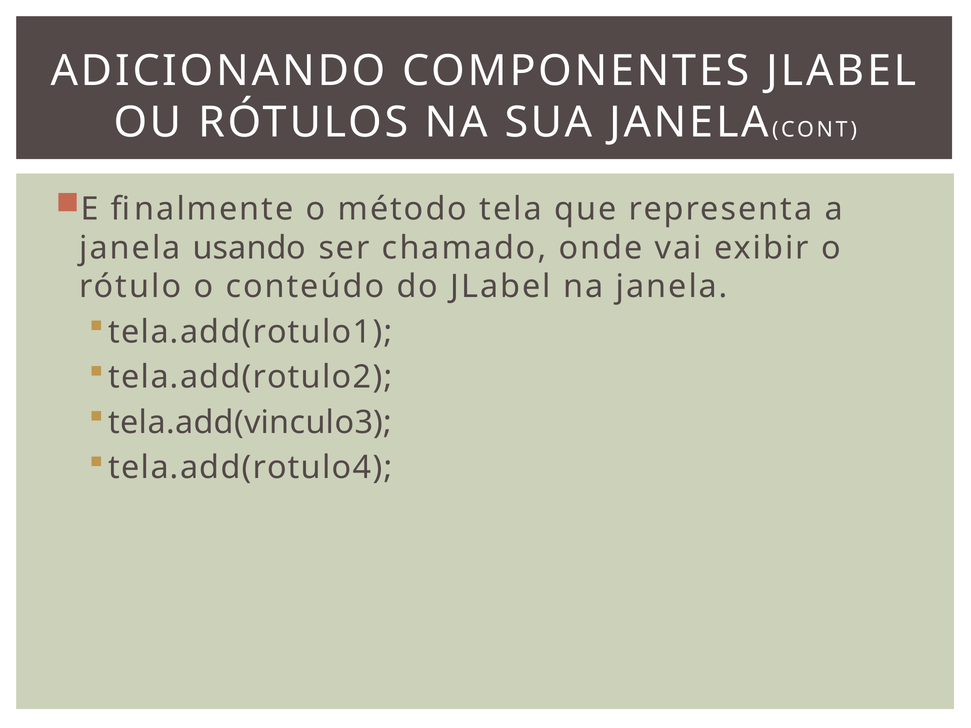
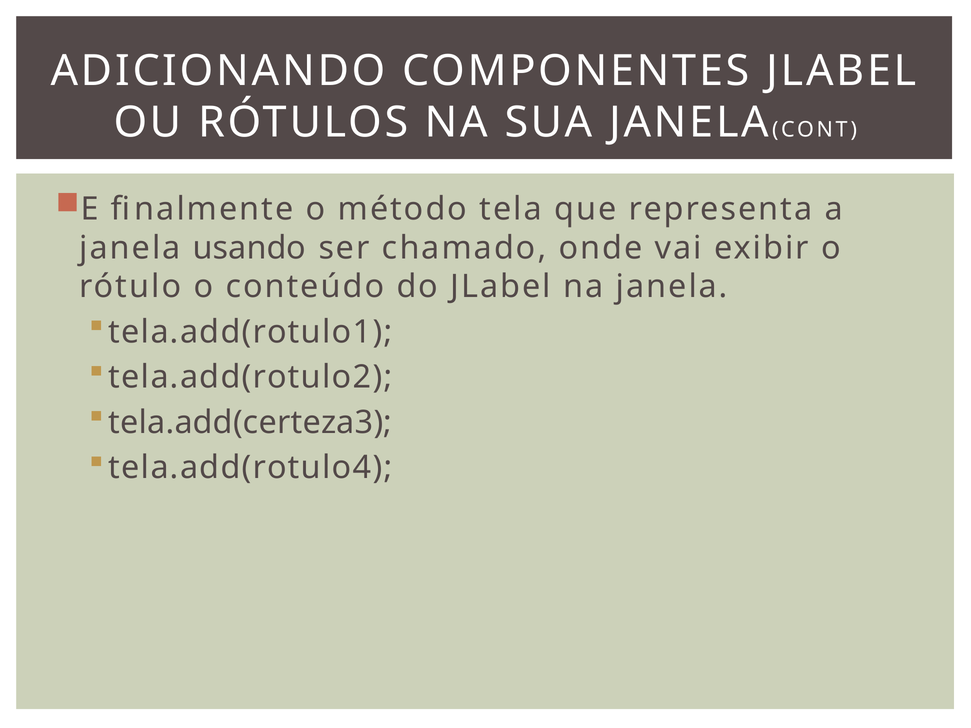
tela.add(vinculo3: tela.add(vinculo3 -> tela.add(certeza3
